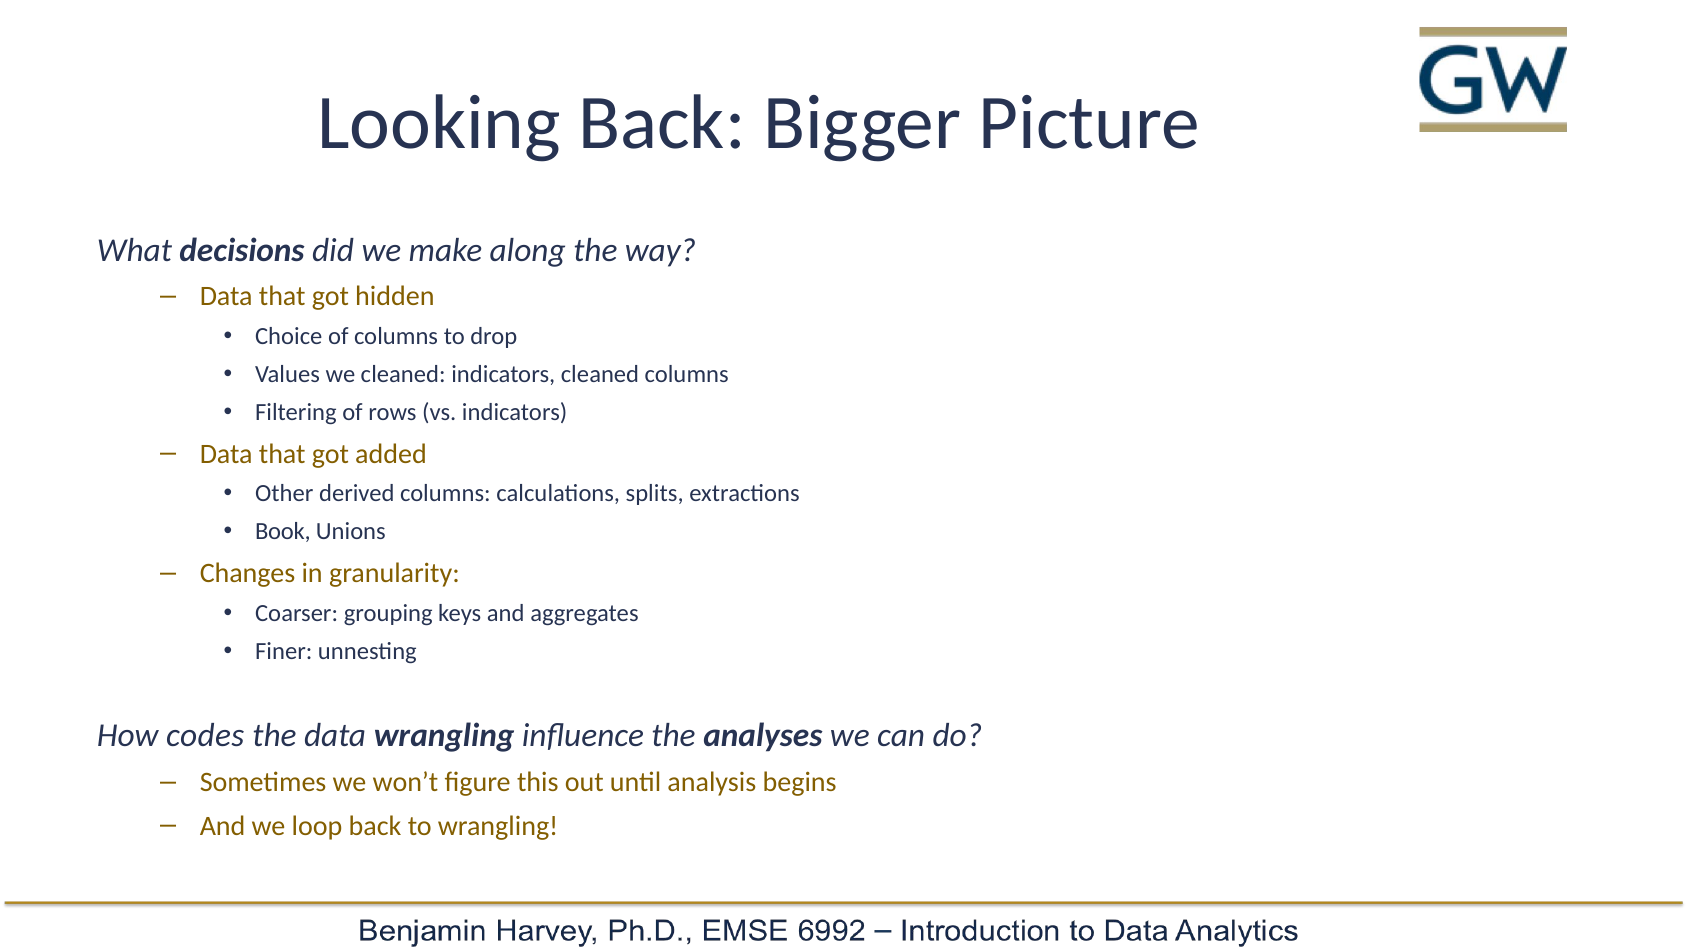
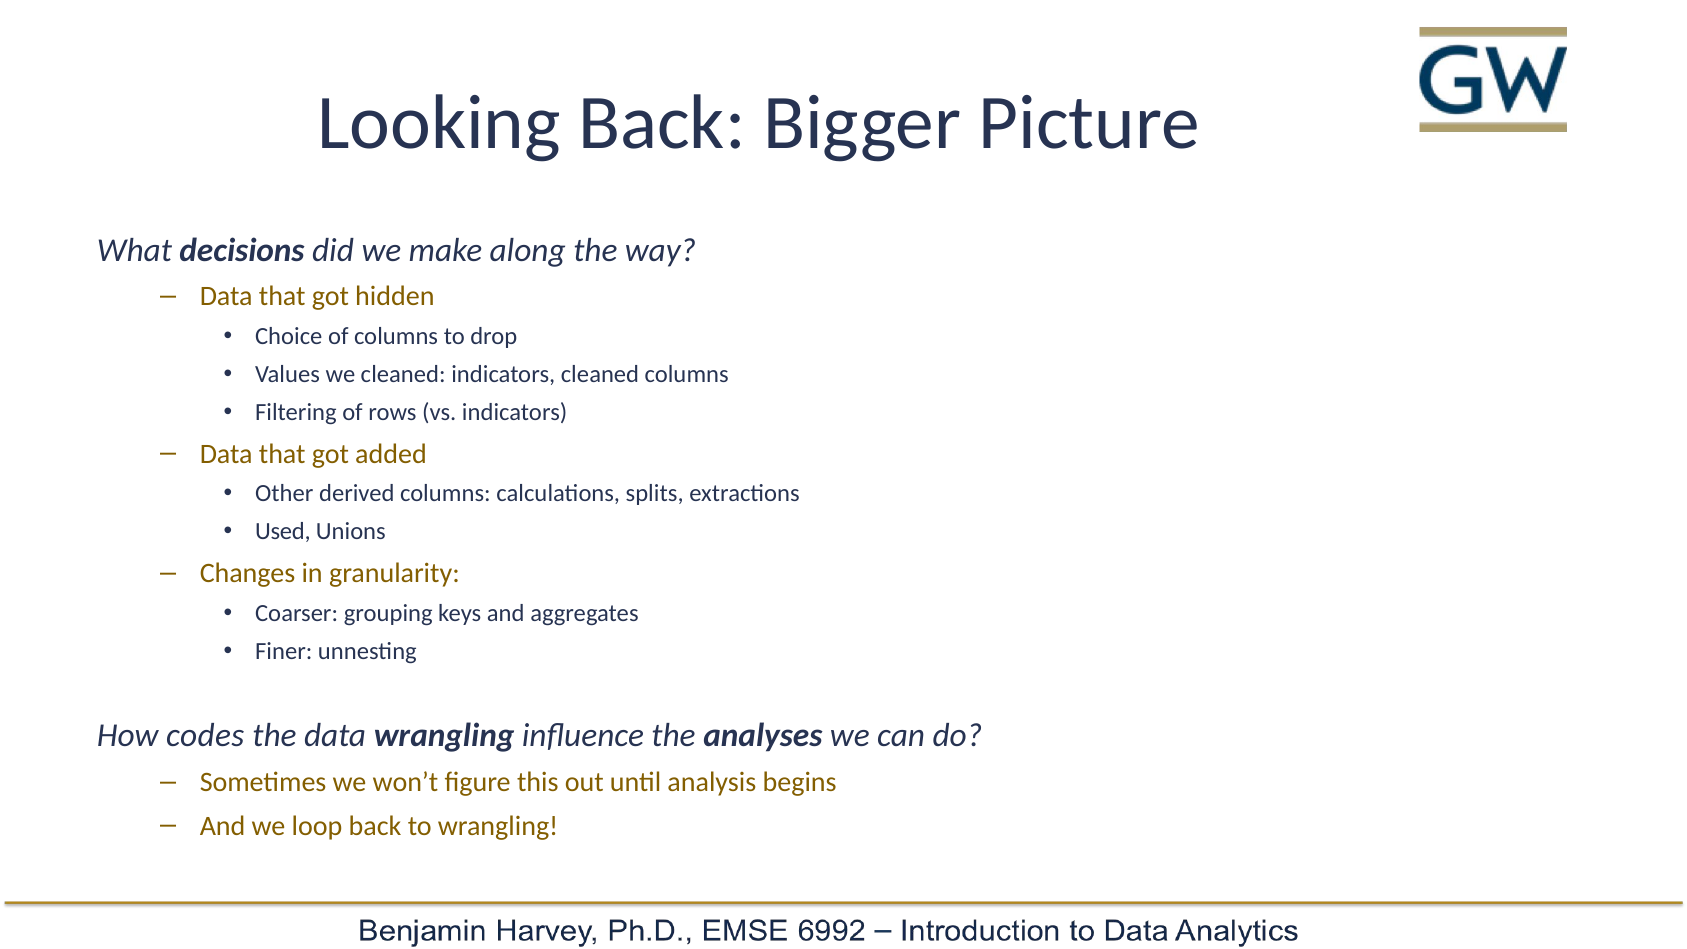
Book: Book -> Used
